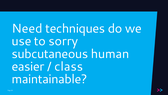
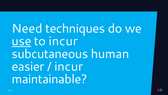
use underline: none -> present
to sorry: sorry -> incur
class at (69, 66): class -> incur
